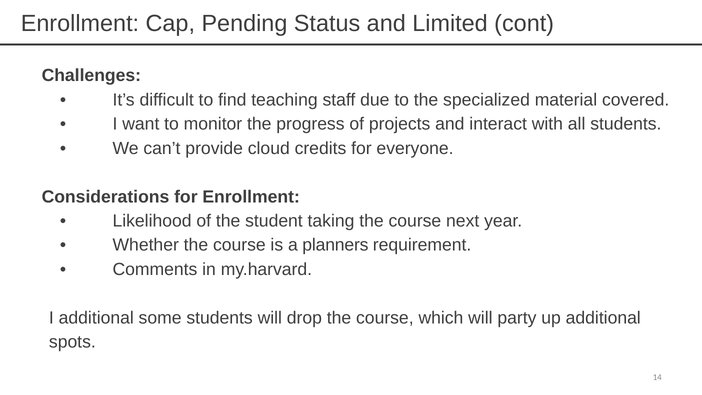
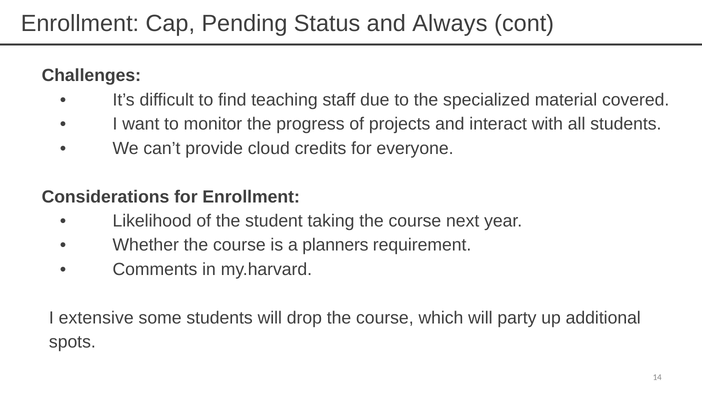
Limited: Limited -> Always
I additional: additional -> extensive
